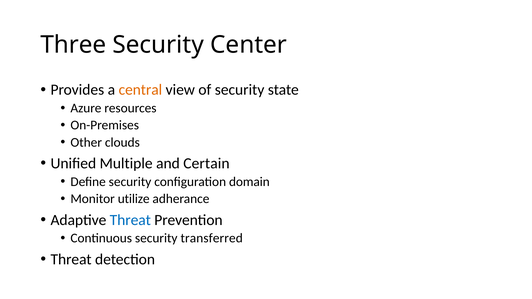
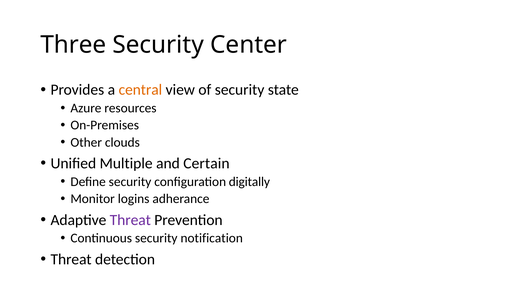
domain: domain -> digitally
utilize: utilize -> logins
Threat at (130, 220) colour: blue -> purple
transferred: transferred -> notification
